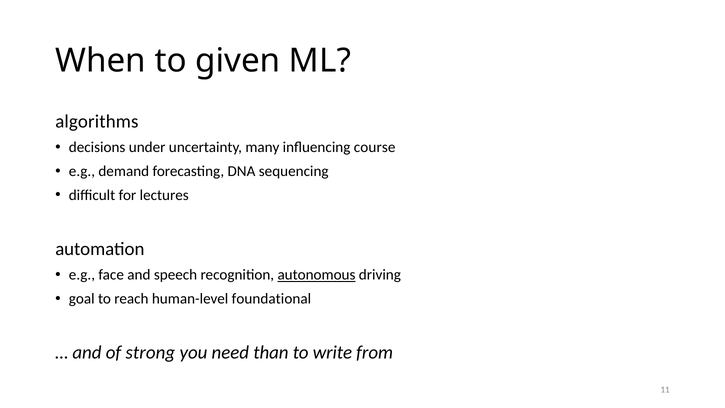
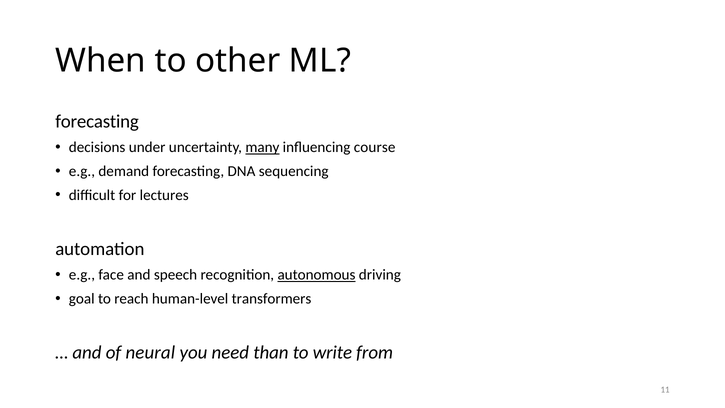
given: given -> other
algorithms at (97, 121): algorithms -> forecasting
many underline: none -> present
foundational: foundational -> transformers
strong: strong -> neural
